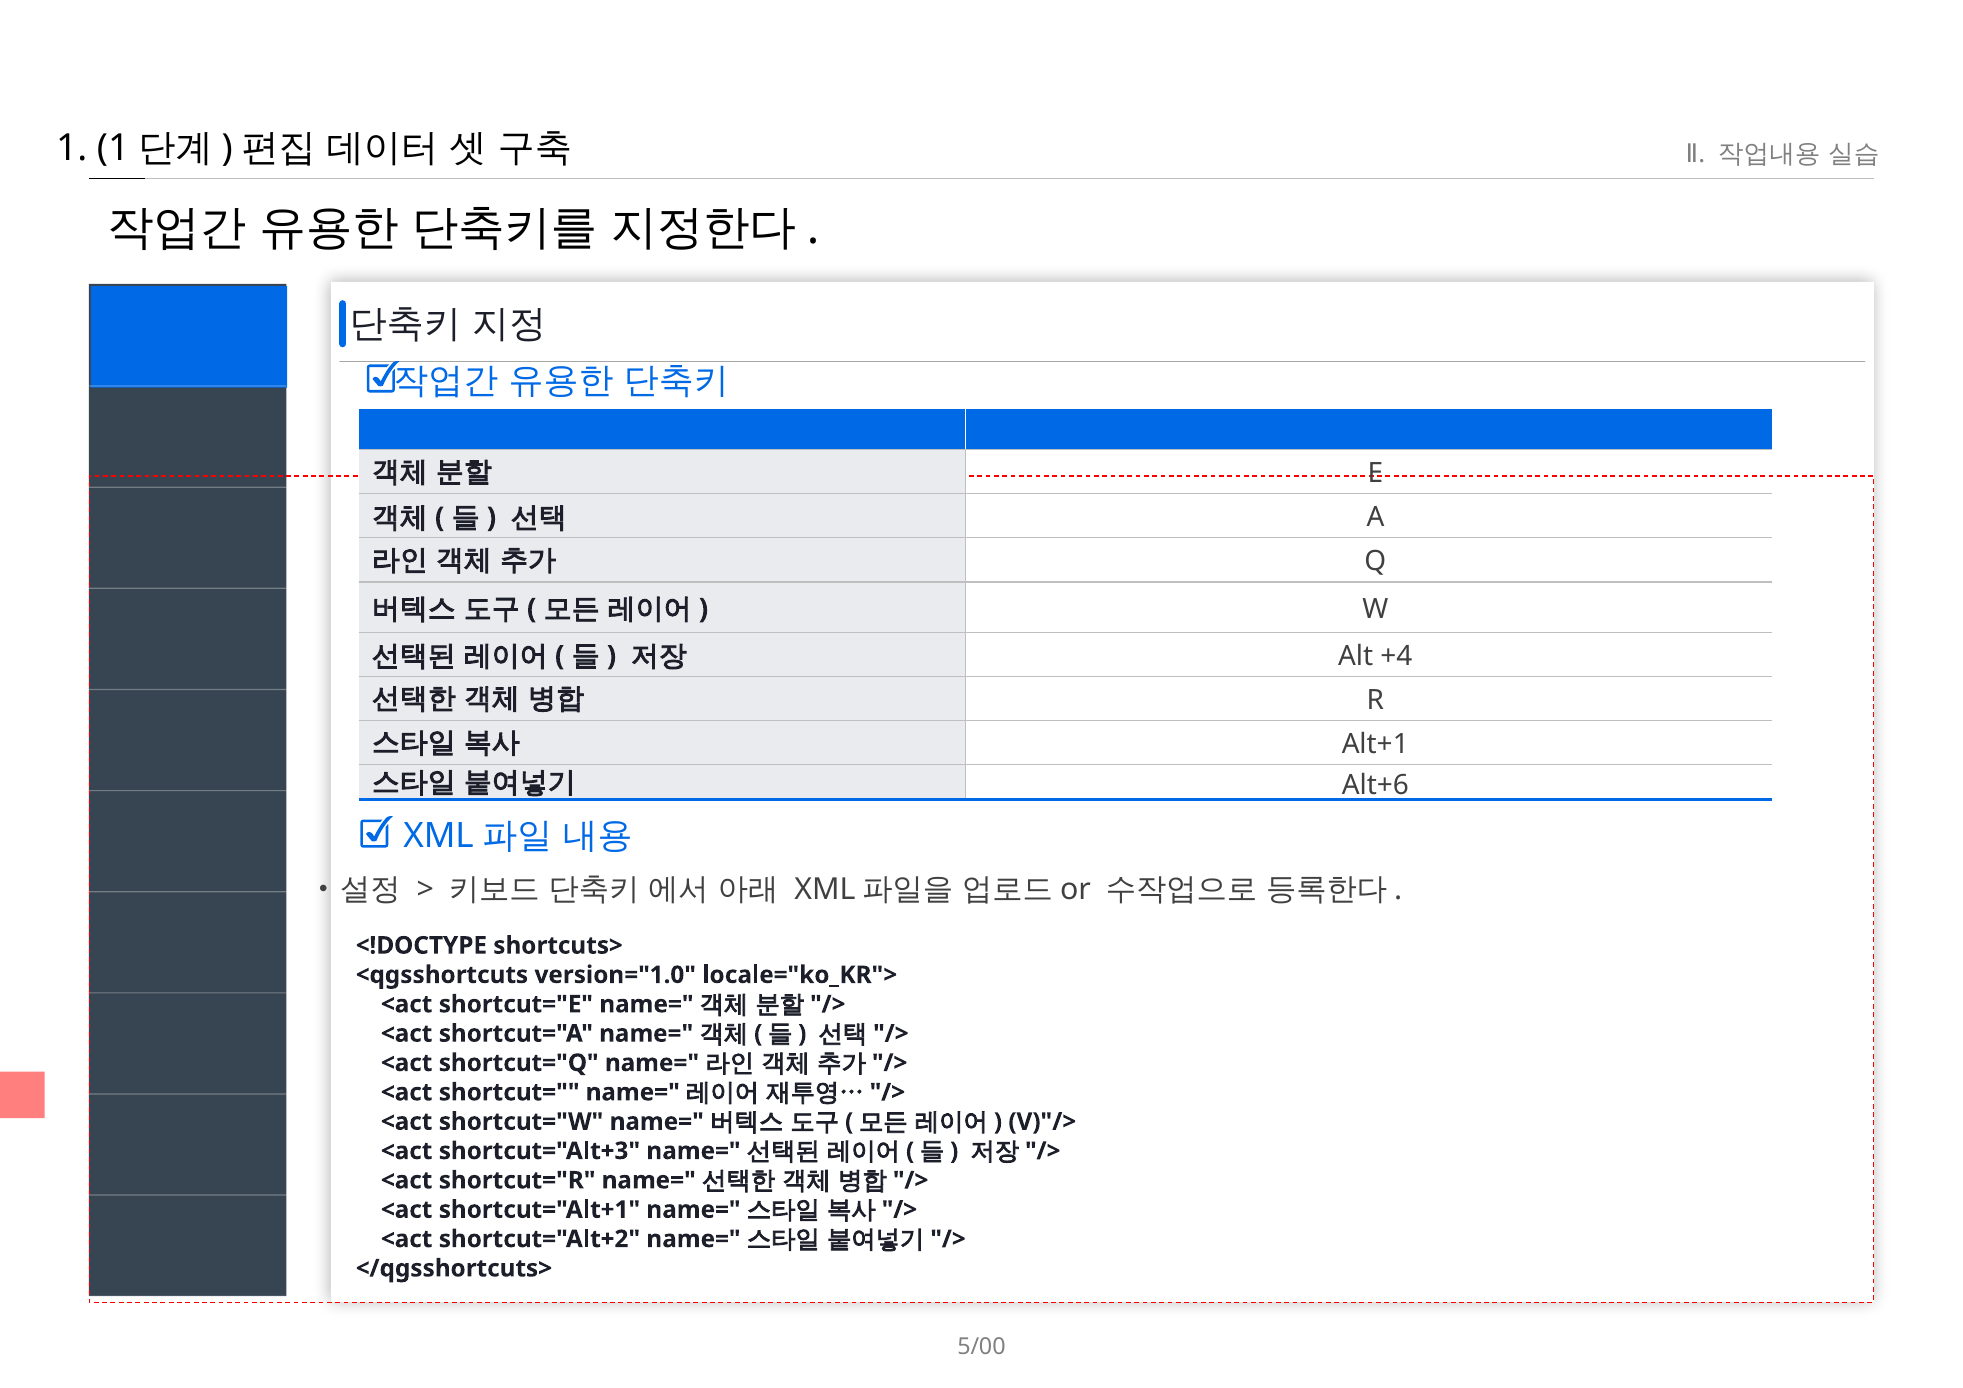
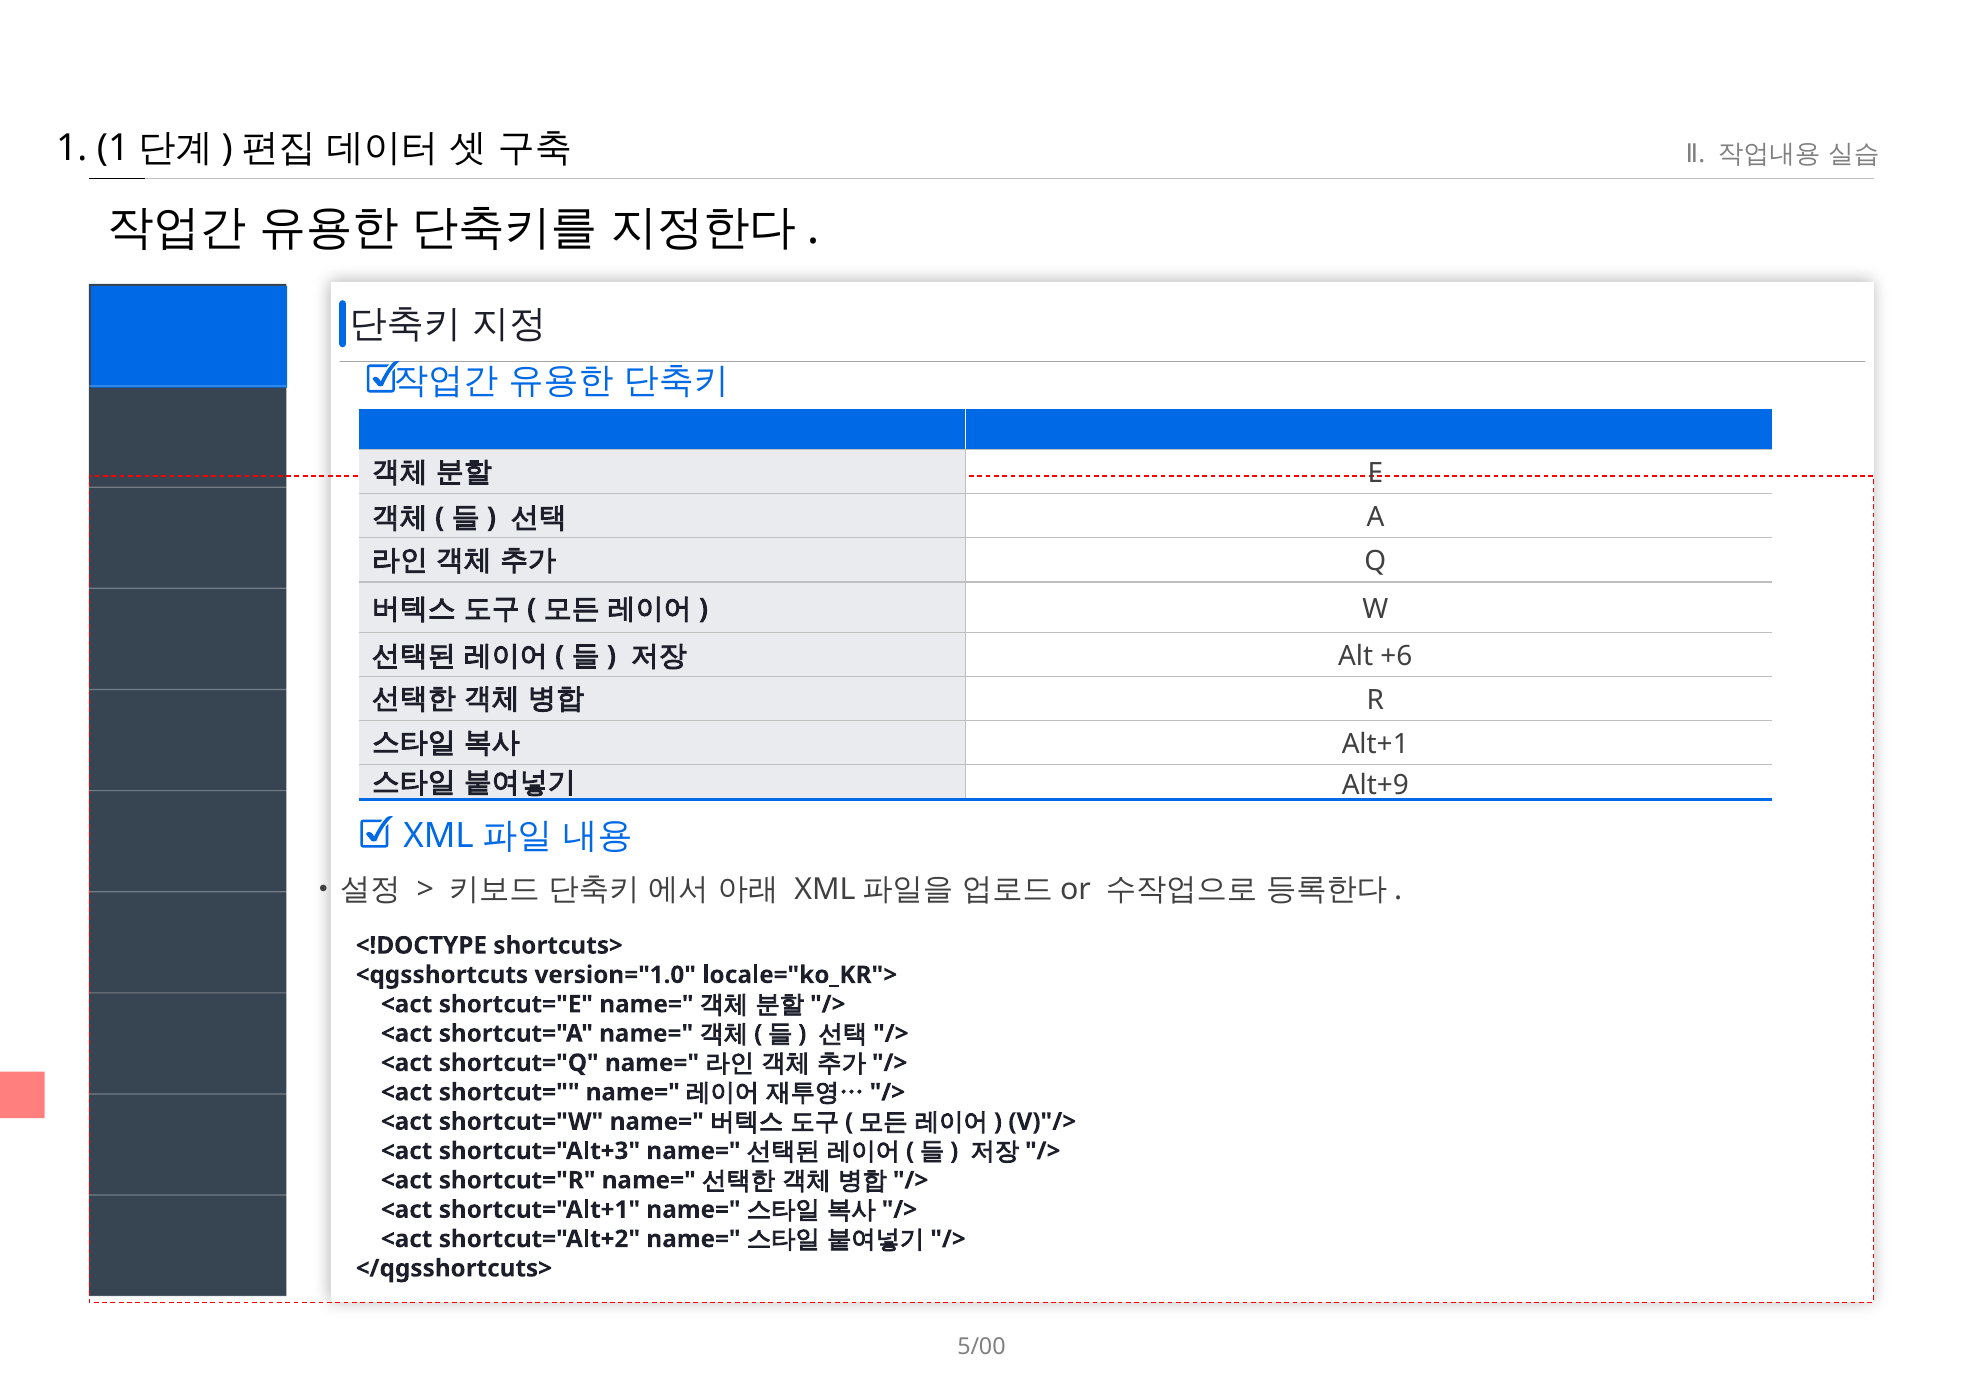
+4: +4 -> +6
Alt+6: Alt+6 -> Alt+9
